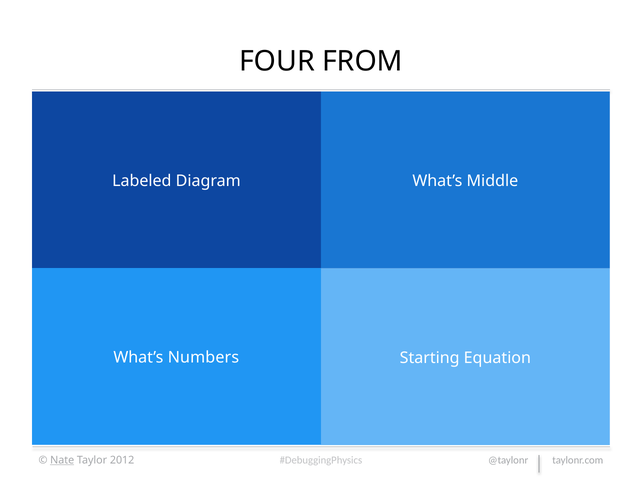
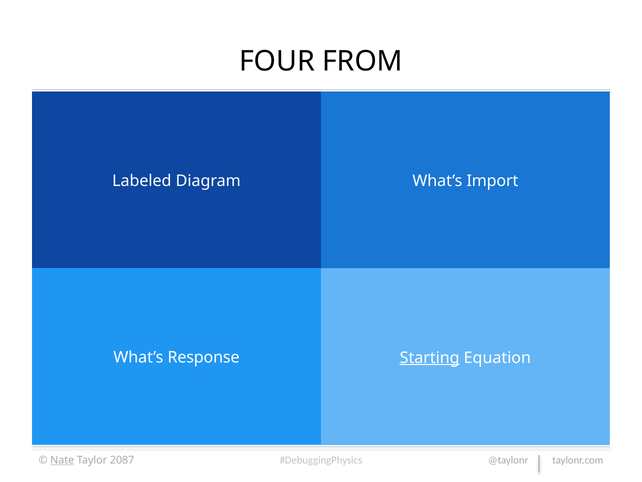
Middle: Middle -> Import
Numbers: Numbers -> Response
Starting underline: none -> present
2012: 2012 -> 2087
